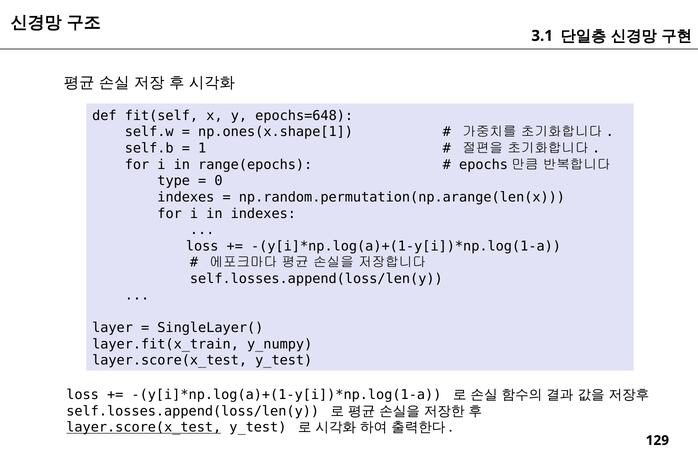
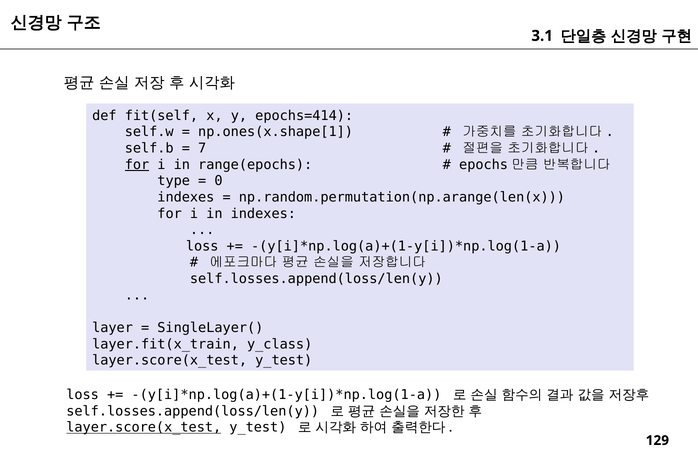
epochs=648: epochs=648 -> epochs=414
1: 1 -> 7
for at (137, 164) underline: none -> present
y_numpy: y_numpy -> y_class
